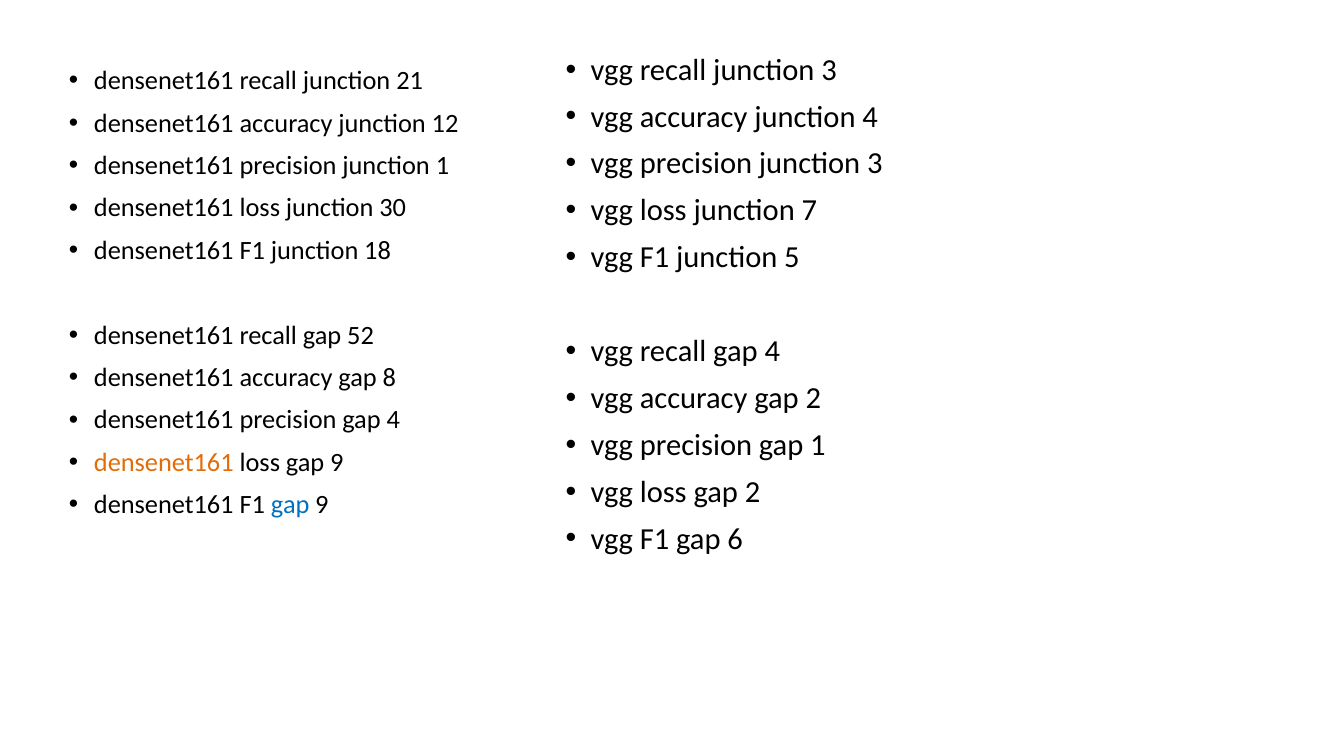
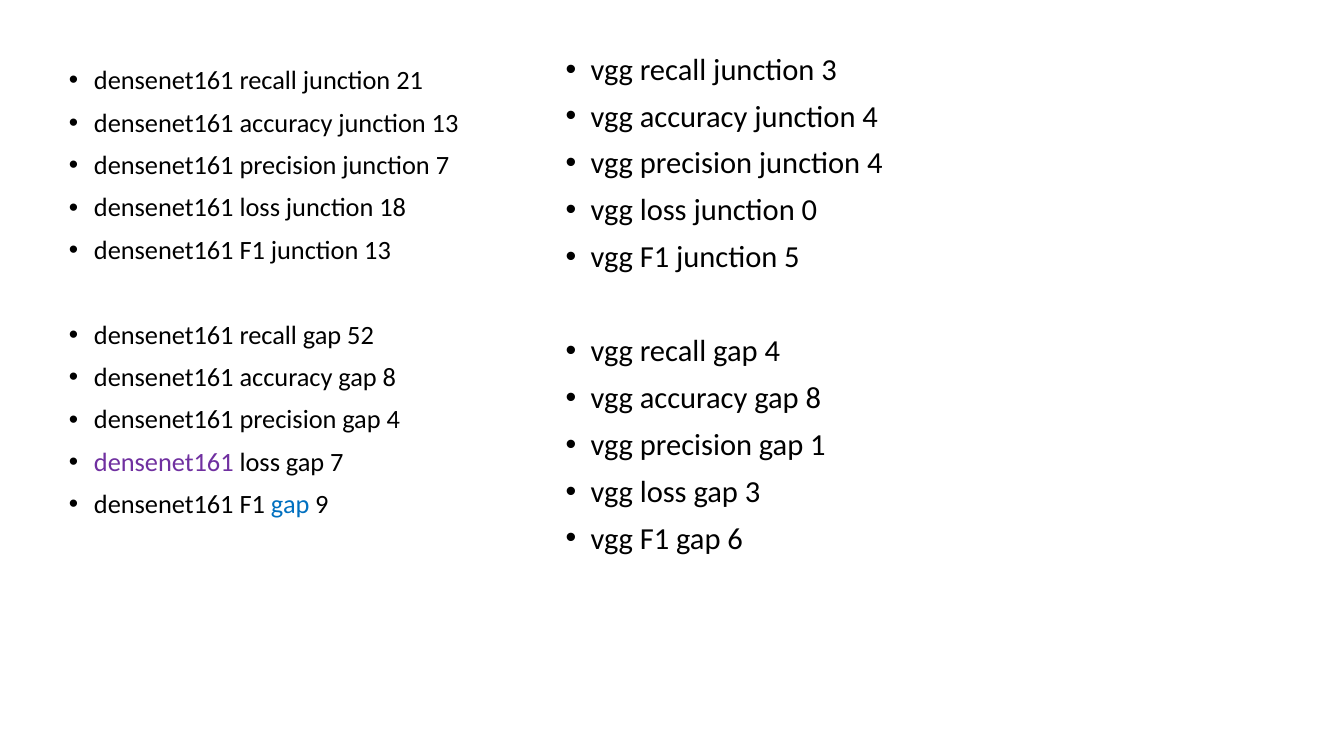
accuracy junction 12: 12 -> 13
precision junction 3: 3 -> 4
junction 1: 1 -> 7
30: 30 -> 18
7: 7 -> 0
F1 junction 18: 18 -> 13
vgg accuracy gap 2: 2 -> 8
densenet161 at (164, 462) colour: orange -> purple
loss gap 9: 9 -> 7
loss gap 2: 2 -> 3
